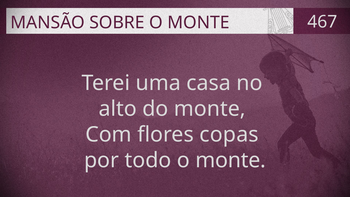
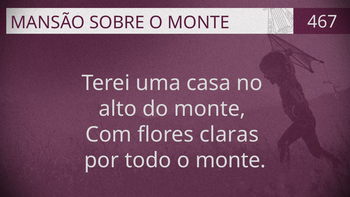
copas: copas -> claras
